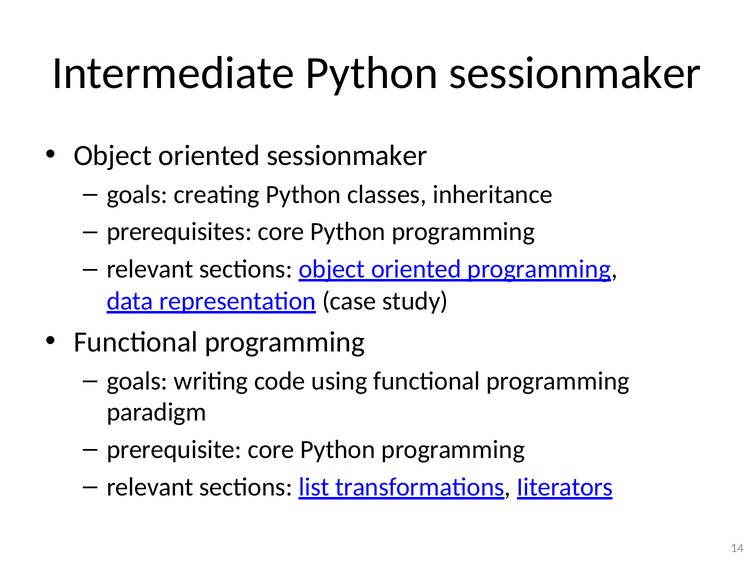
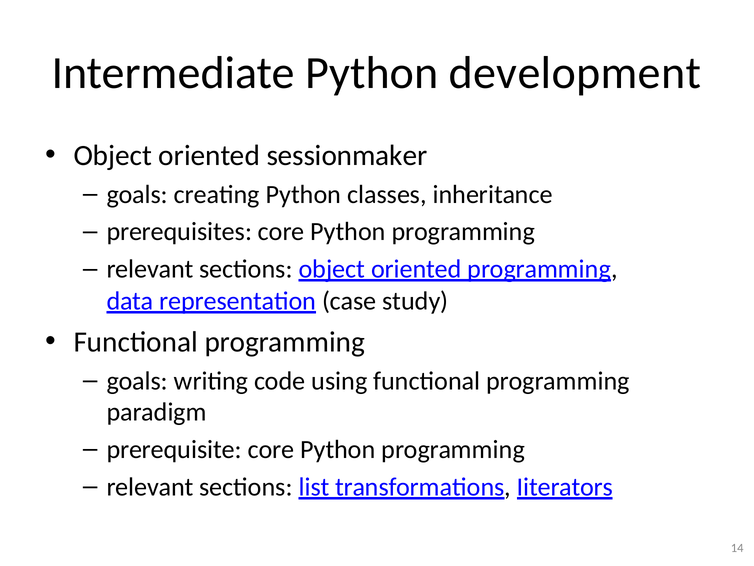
Python sessionmaker: sessionmaker -> development
